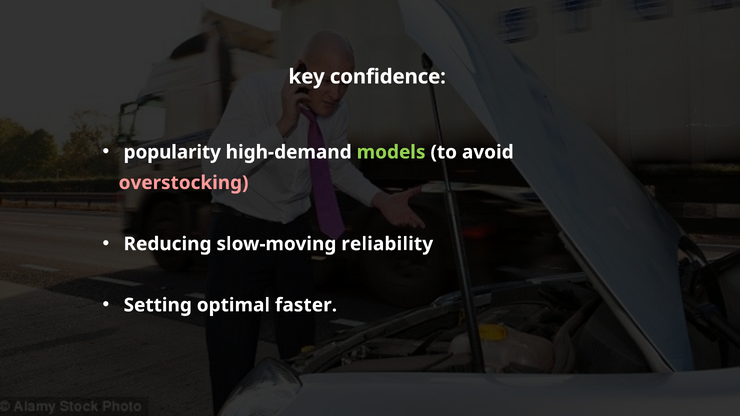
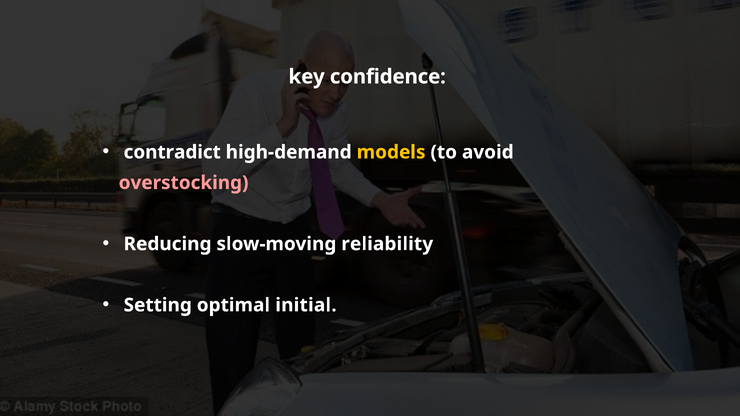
popularity: popularity -> contradict
models colour: light green -> yellow
faster: faster -> initial
